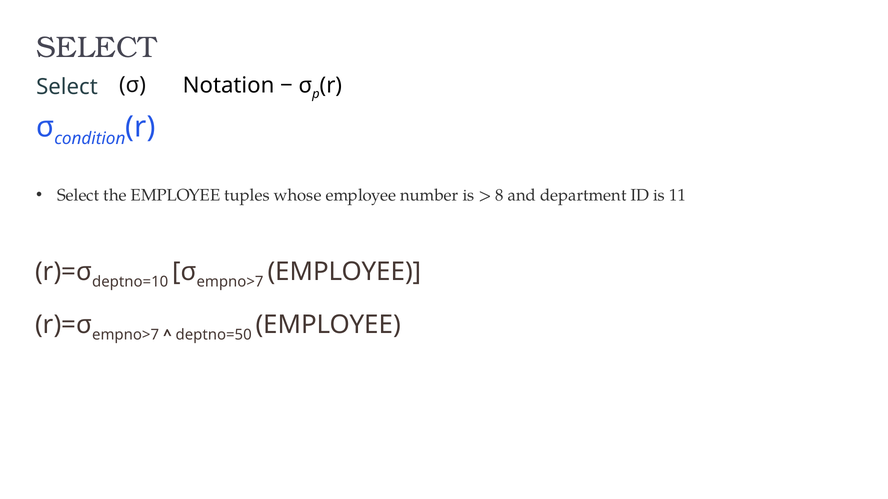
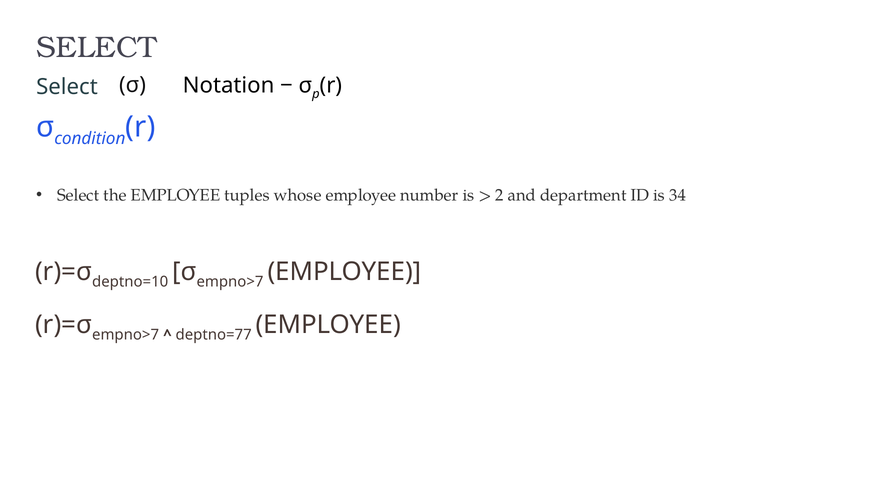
8: 8 -> 2
11: 11 -> 34
deptno=50: deptno=50 -> deptno=77
